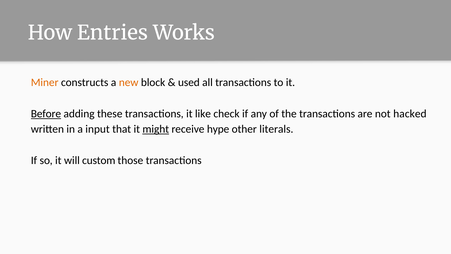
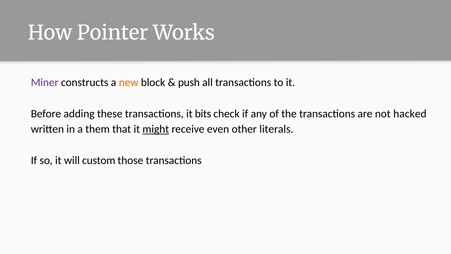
Entries: Entries -> Pointer
Miner colour: orange -> purple
used: used -> push
Before underline: present -> none
like: like -> bits
input: input -> them
hype: hype -> even
